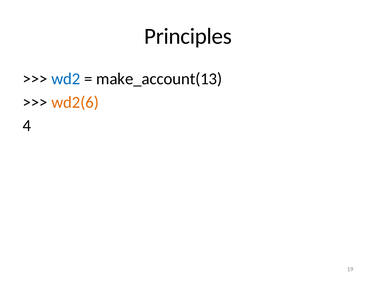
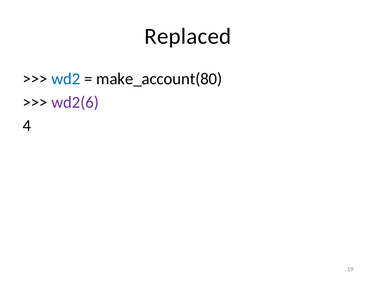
Principles: Principles -> Replaced
make_account(13: make_account(13 -> make_account(80
wd2(6 colour: orange -> purple
